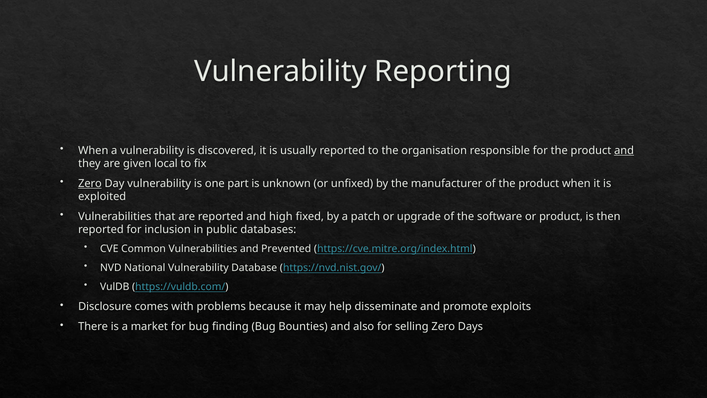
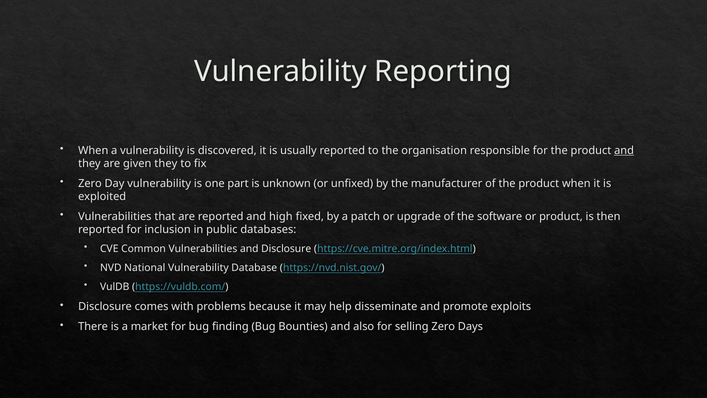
given local: local -> they
Zero at (90, 183) underline: present -> none
and Prevented: Prevented -> Disclosure
